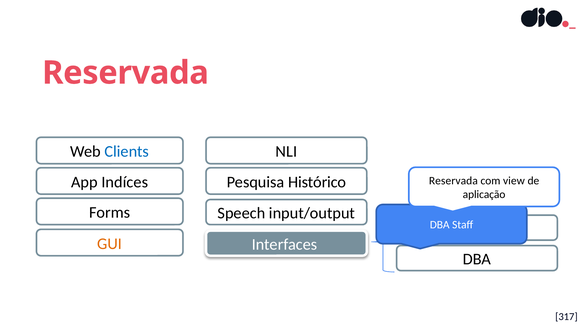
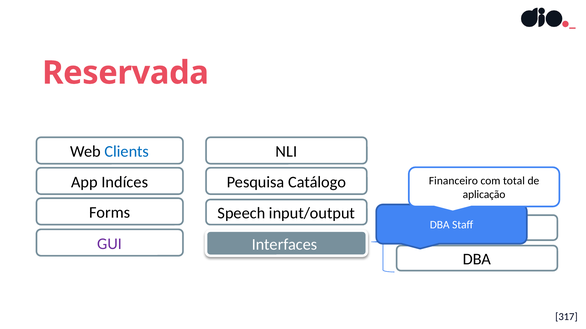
Histórico: Histórico -> Catálogo
Reservada at (453, 181): Reservada -> Financeiro
view: view -> total
GUI colour: orange -> purple
